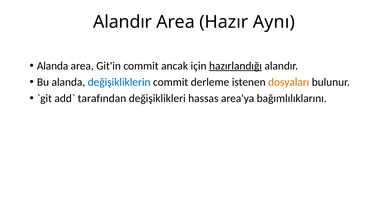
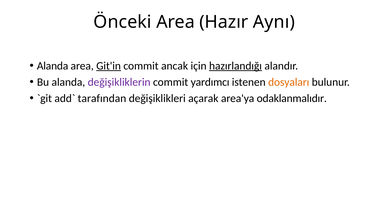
Alandır at (123, 22): Alandır -> Önceki
Git'in underline: none -> present
değişikliklerin colour: blue -> purple
derleme: derleme -> yardımcı
hassas: hassas -> açarak
bağımlılıklarını: bağımlılıklarını -> odaklanmalıdır
